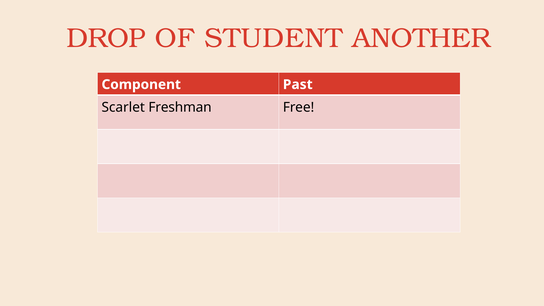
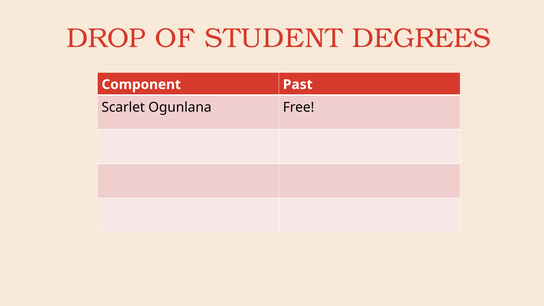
ANOTHER: ANOTHER -> DEGREES
Freshman: Freshman -> Ogunlana
